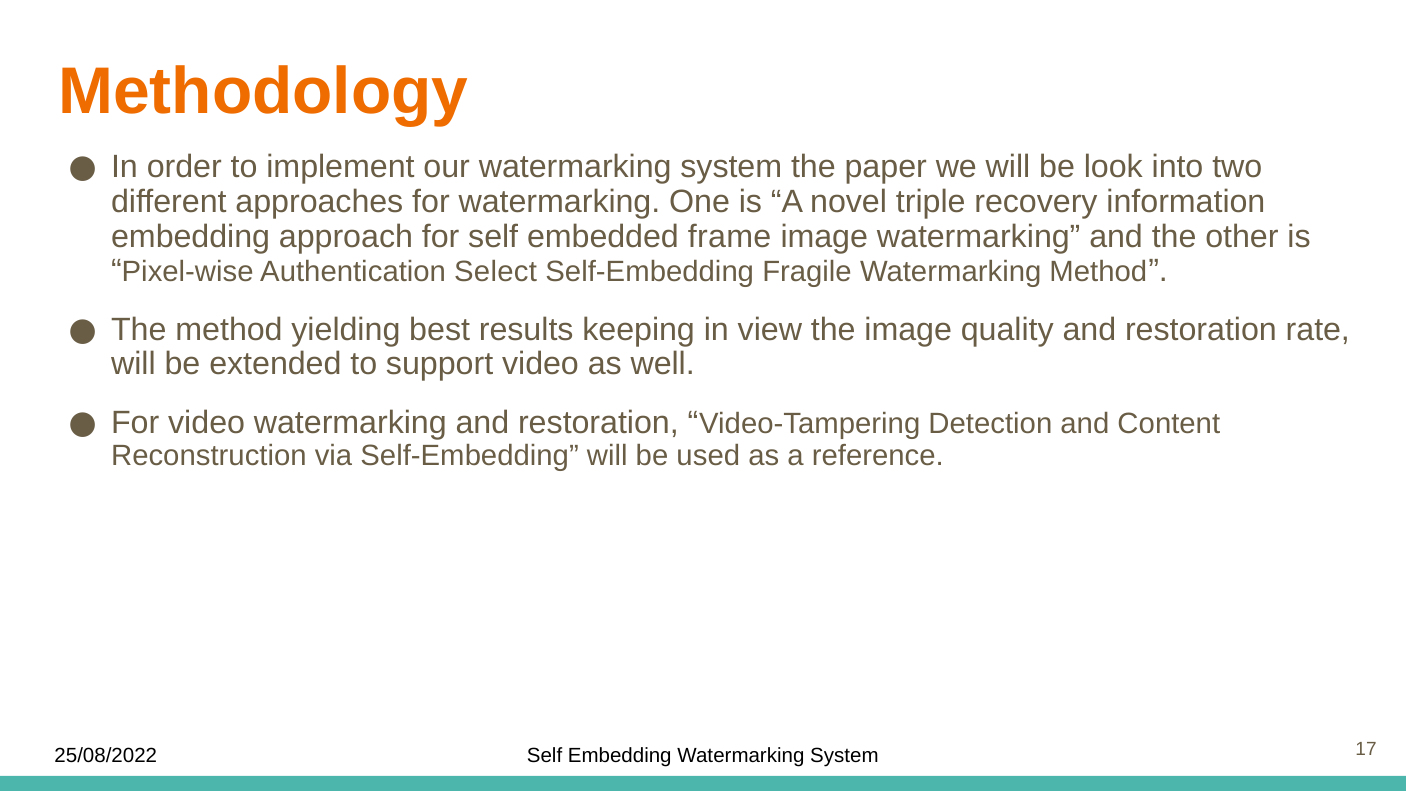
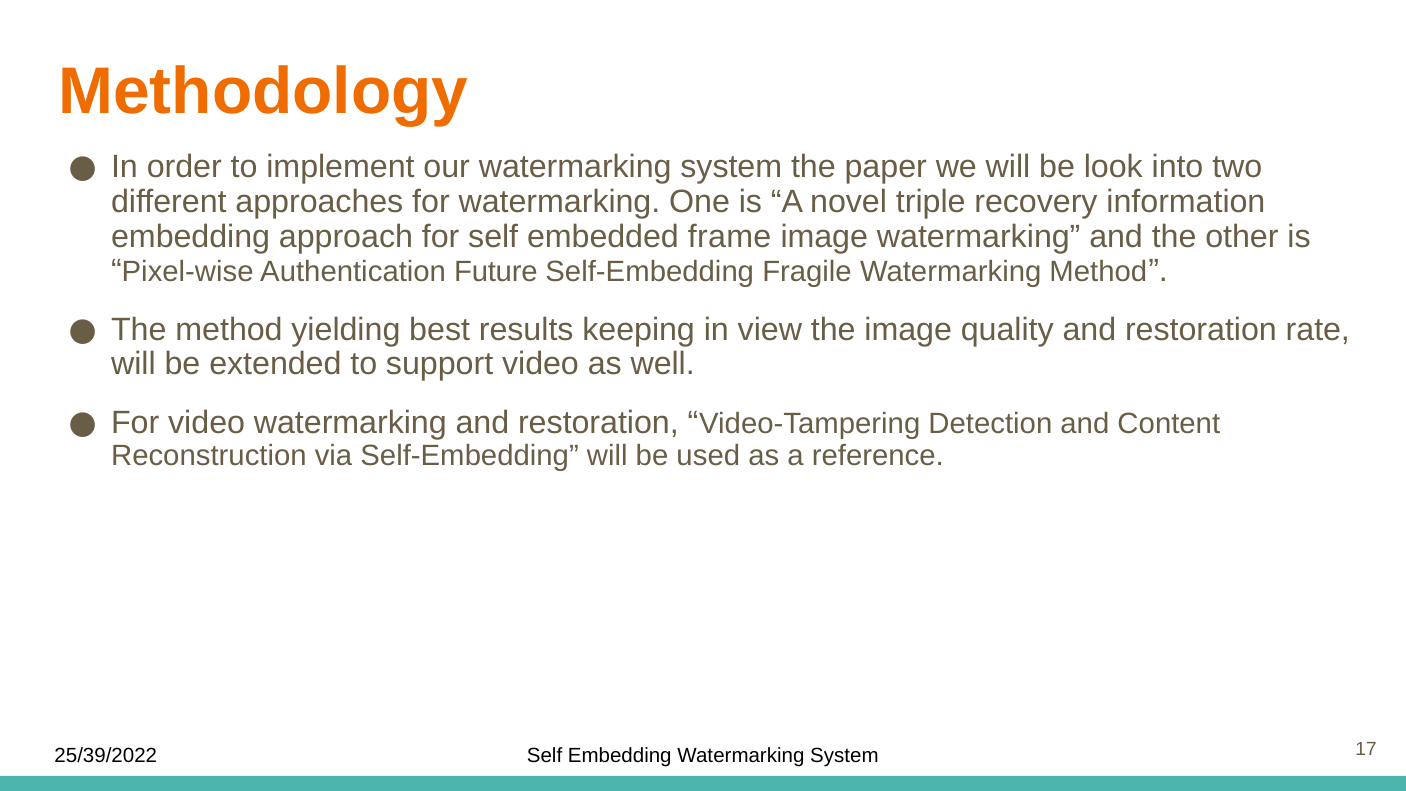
Select: Select -> Future
25/08/2022: 25/08/2022 -> 25/39/2022
